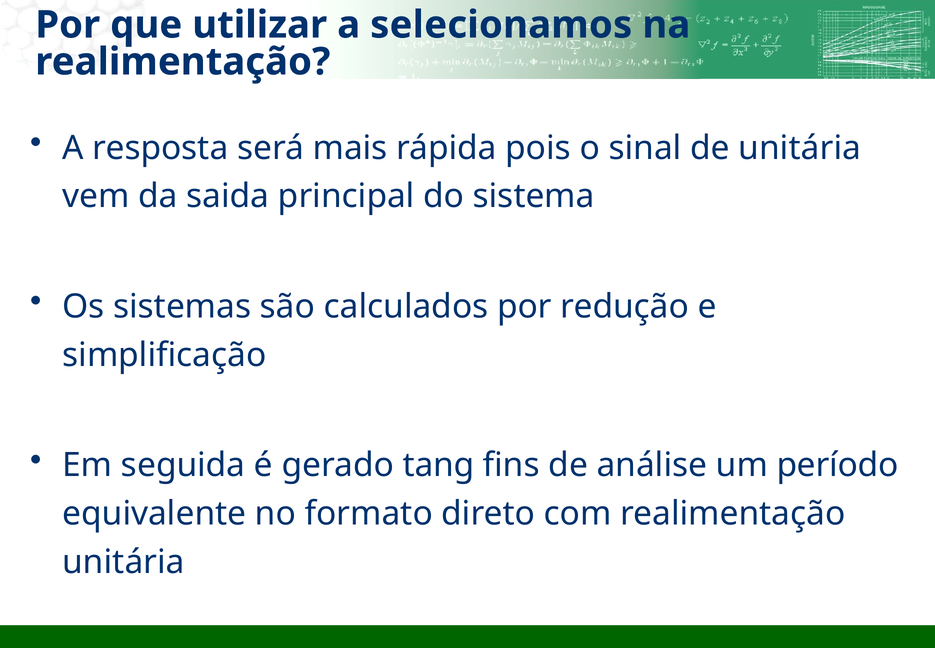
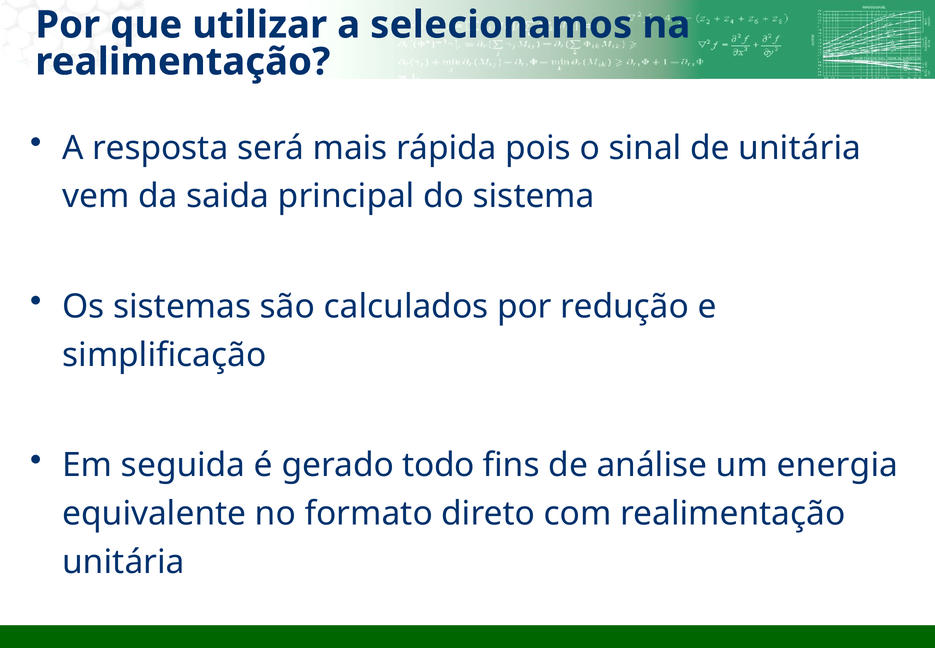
tang: tang -> todo
período: período -> energia
